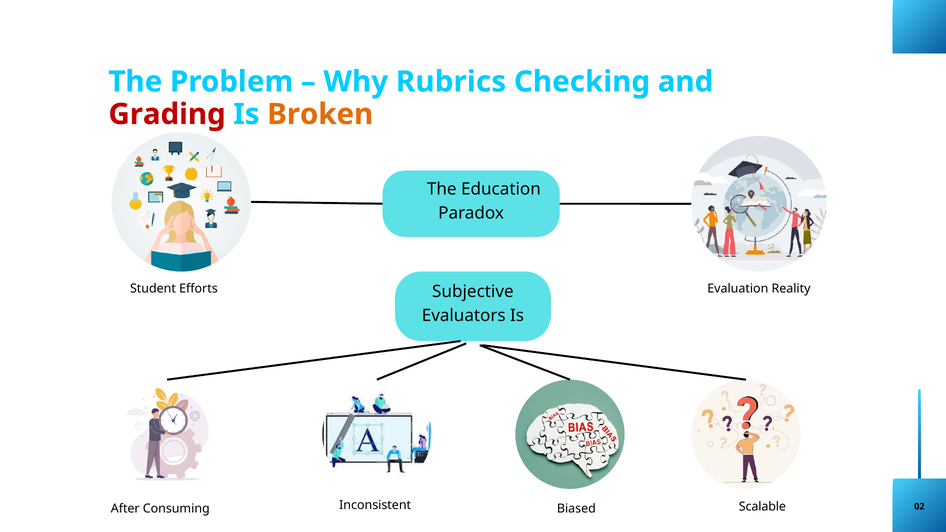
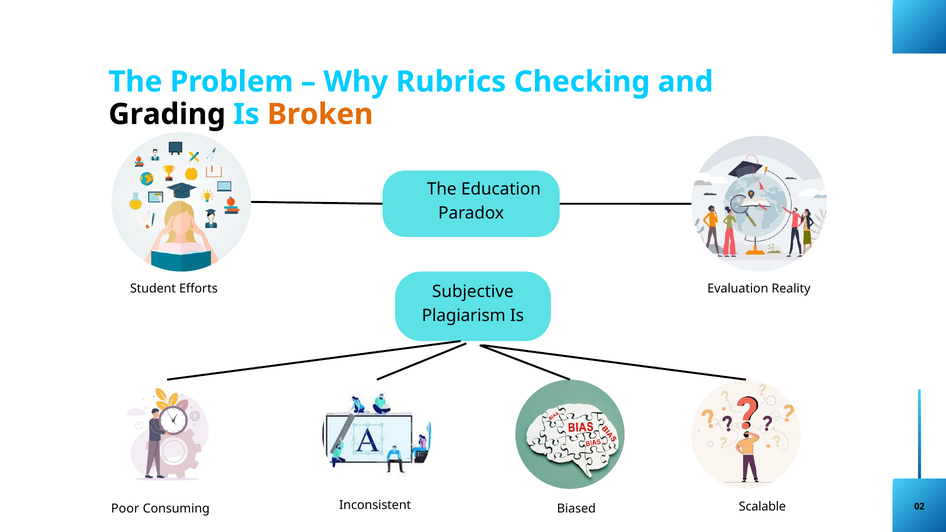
Grading colour: red -> black
Evaluators: Evaluators -> Plagiarism
After: After -> Poor
